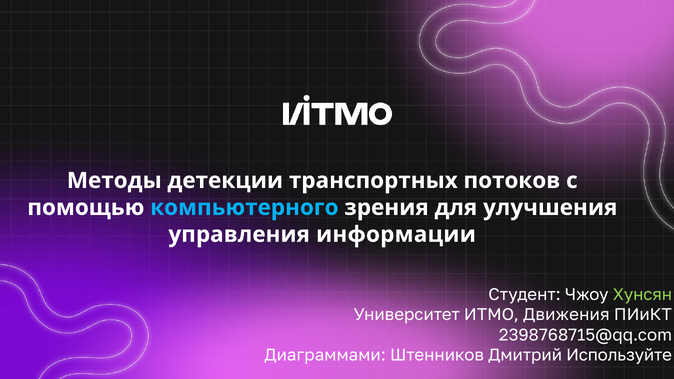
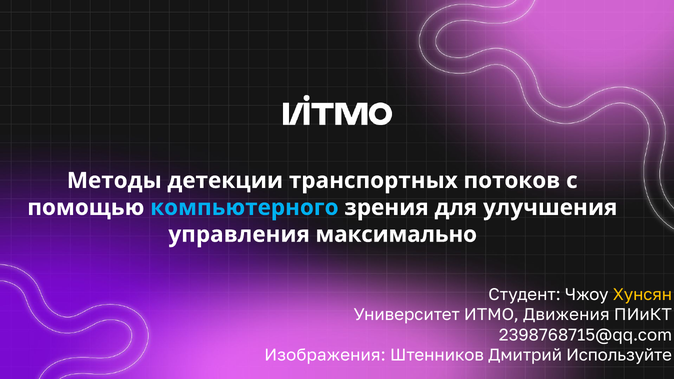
информации: информации -> максимально
Хунсян colour: light green -> yellow
Диаграммами: Диаграммами -> Изображения
